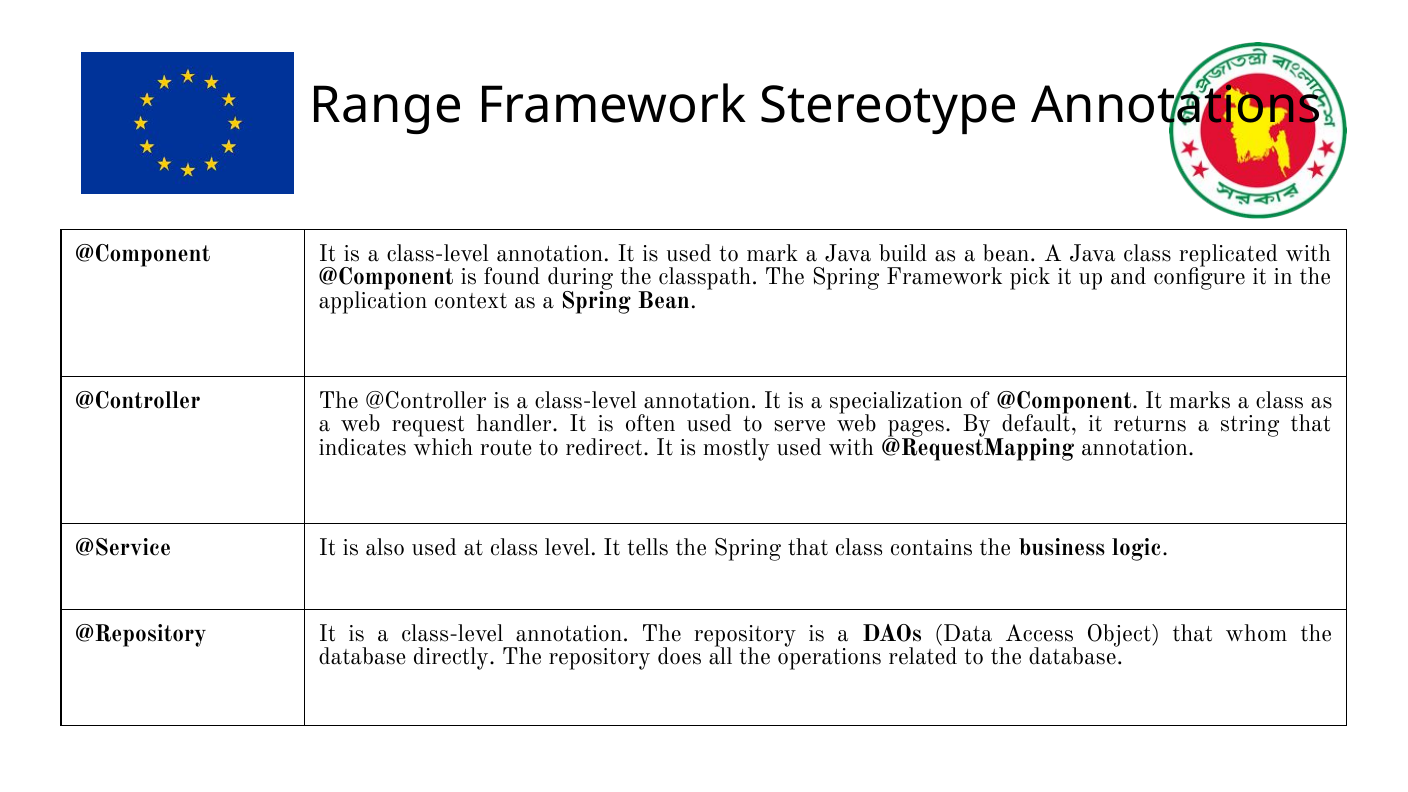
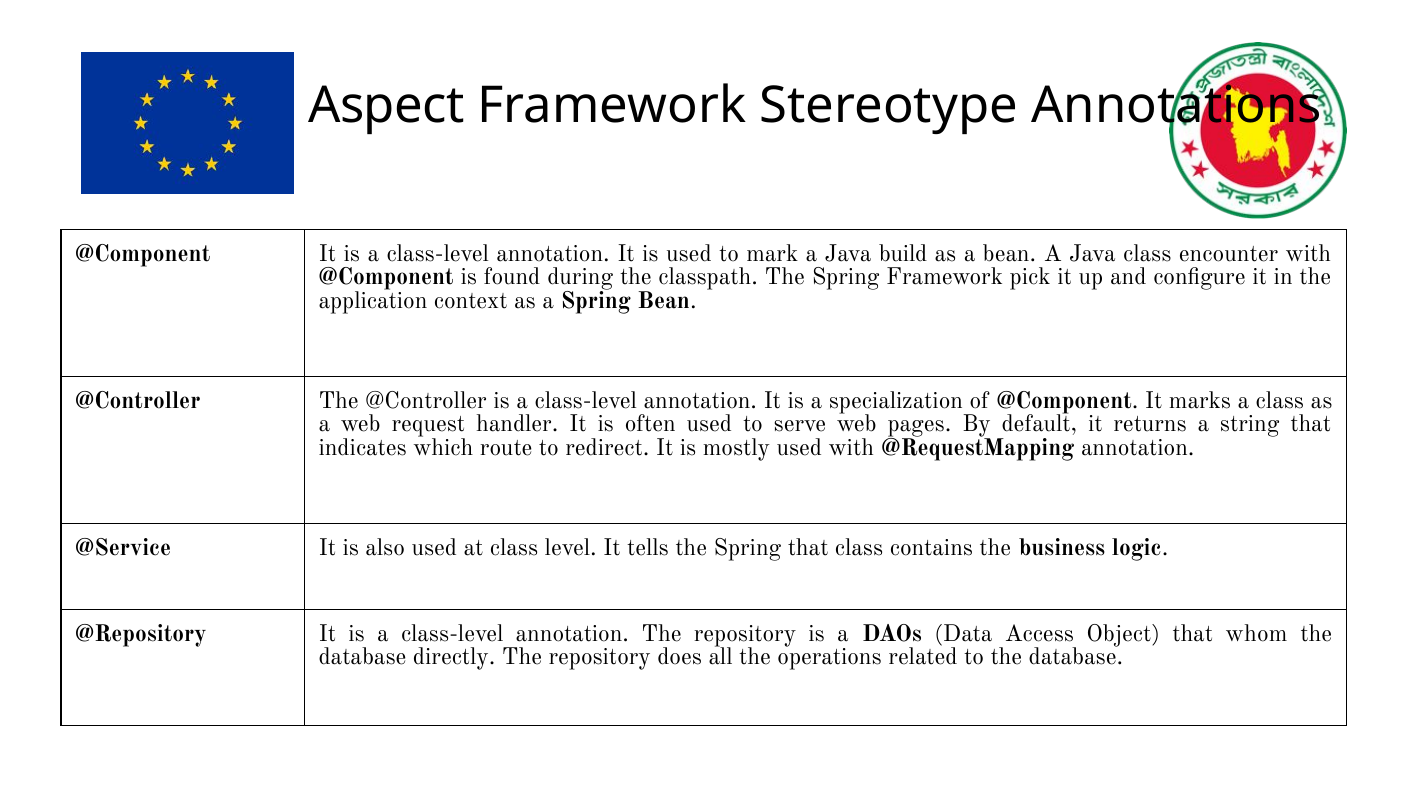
Range: Range -> Aspect
replicated: replicated -> encounter
